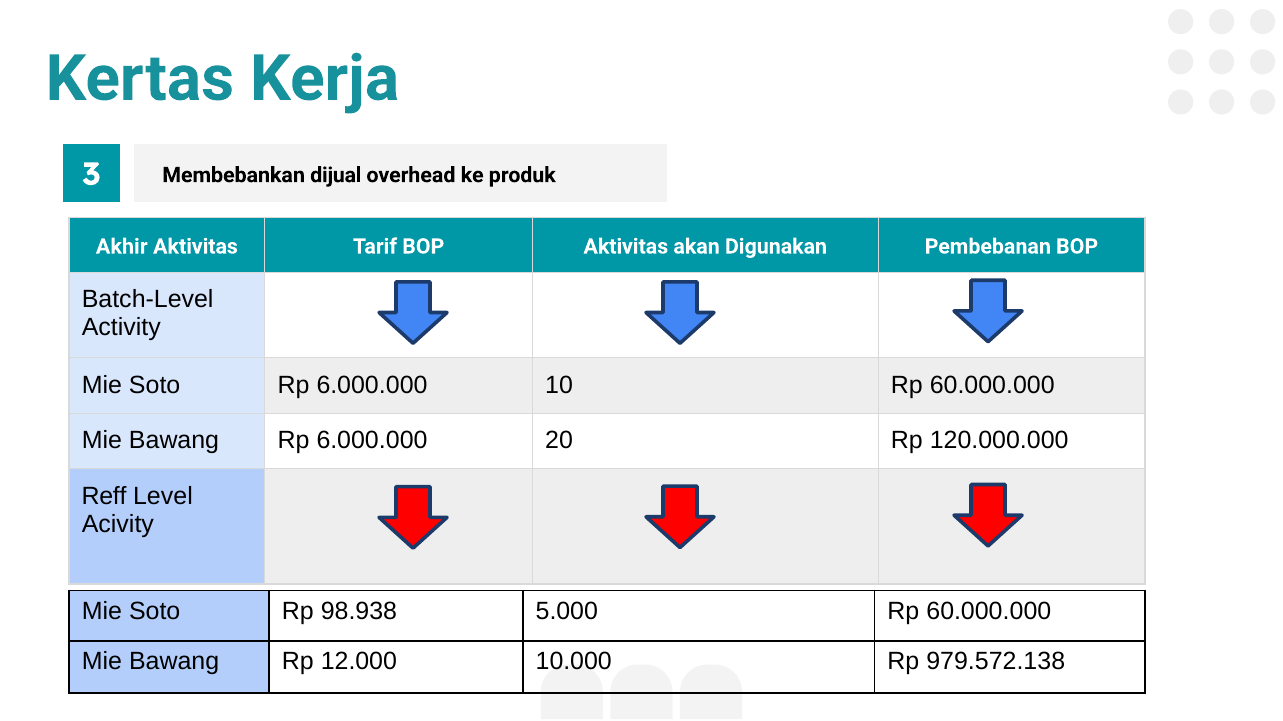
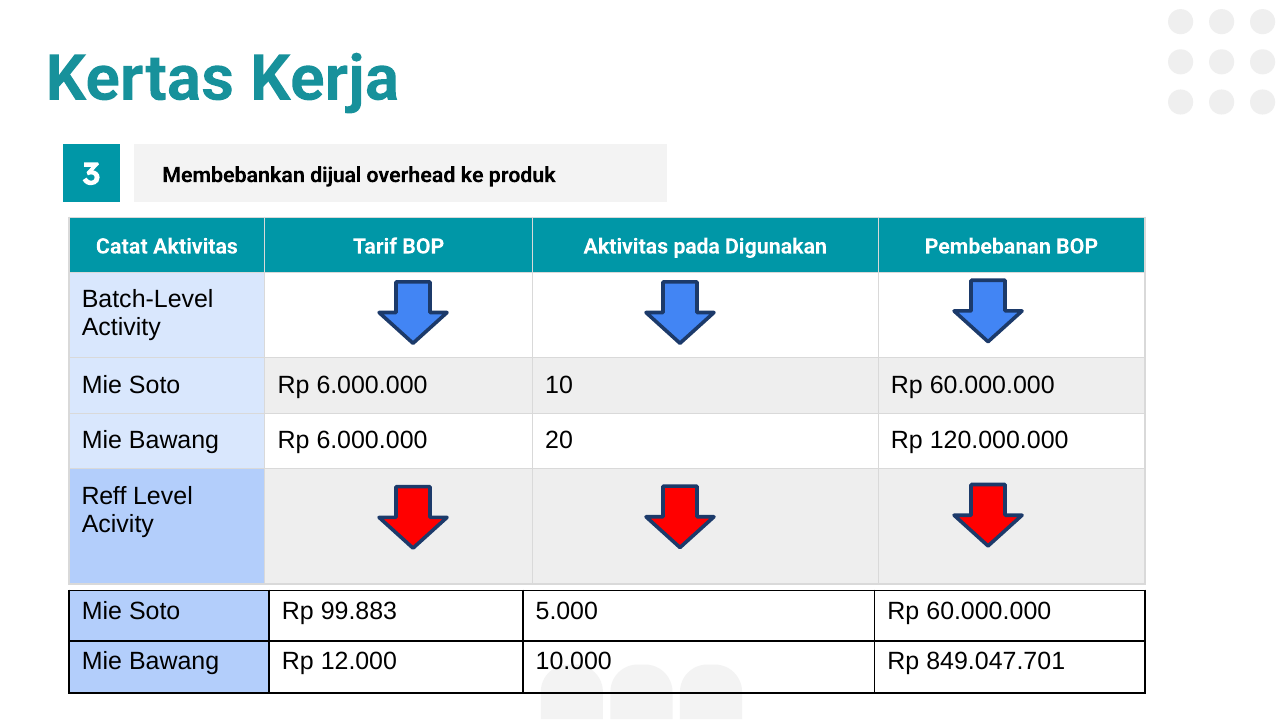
Akhir: Akhir -> Catat
akan: akan -> pada
98.938: 98.938 -> 99.883
979.572.138: 979.572.138 -> 849.047.701
